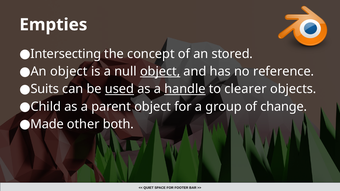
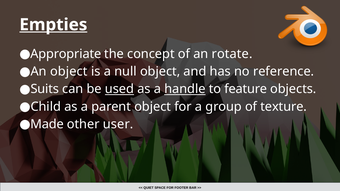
Empties underline: none -> present
Intersecting: Intersecting -> Appropriate
stored: stored -> rotate
object at (160, 72) underline: present -> none
clearer: clearer -> feature
change: change -> texture
both: both -> user
